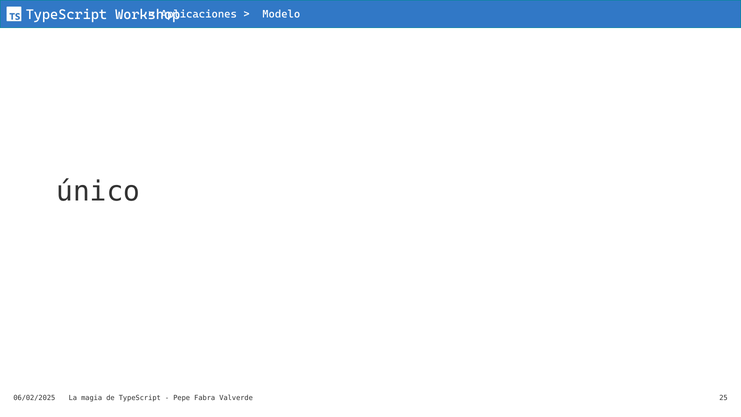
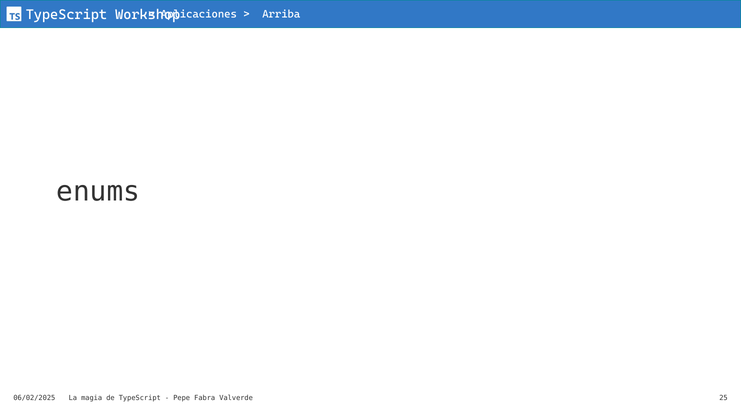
Modelo: Modelo -> Arriba
único: único -> enums
